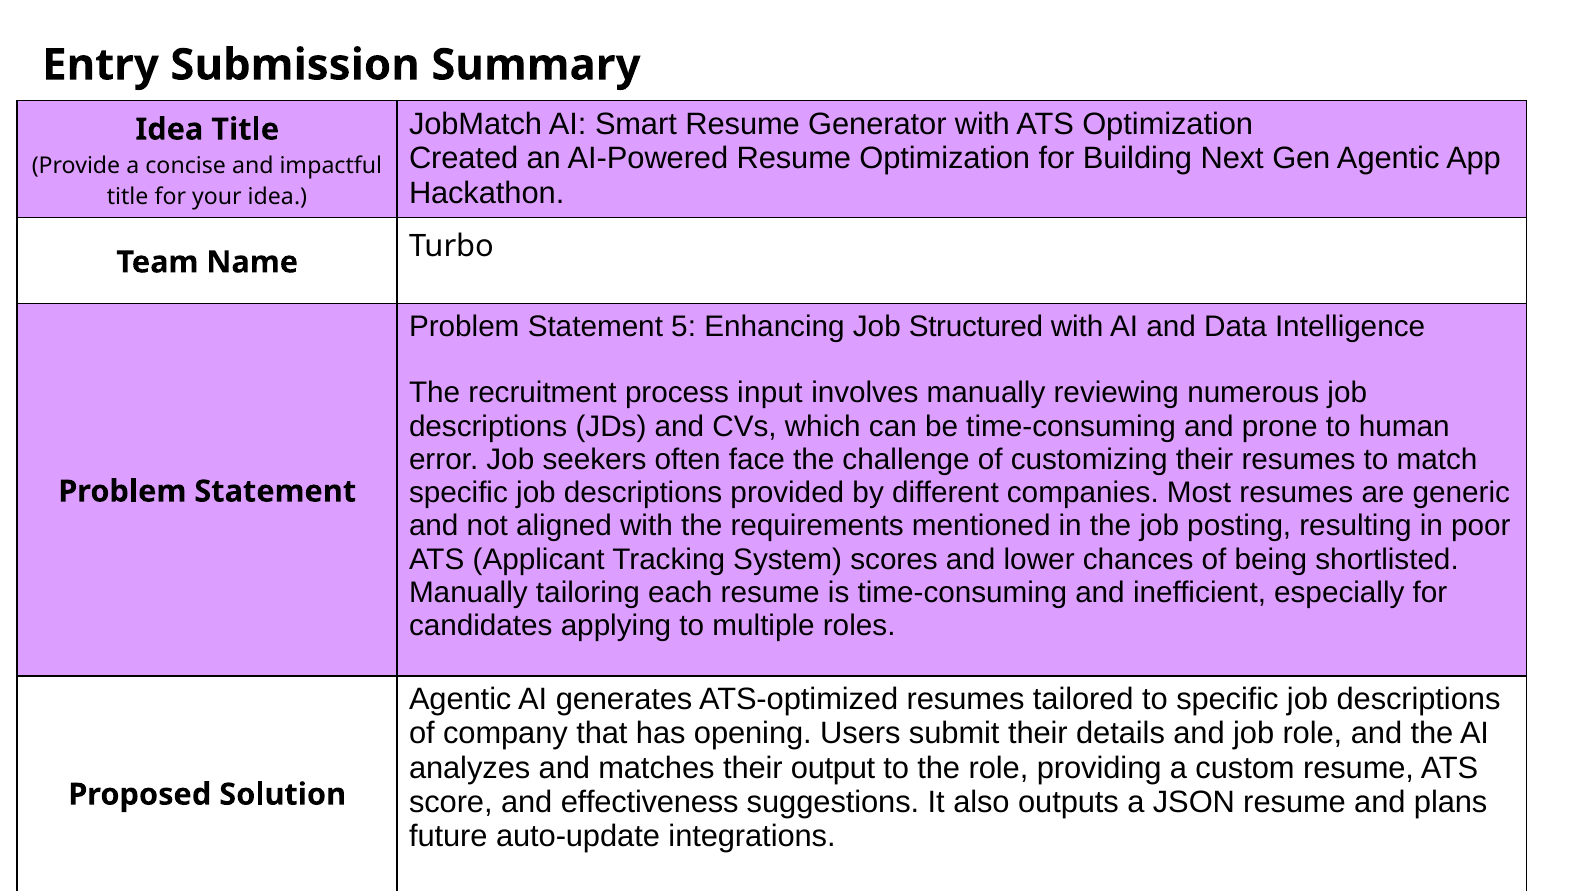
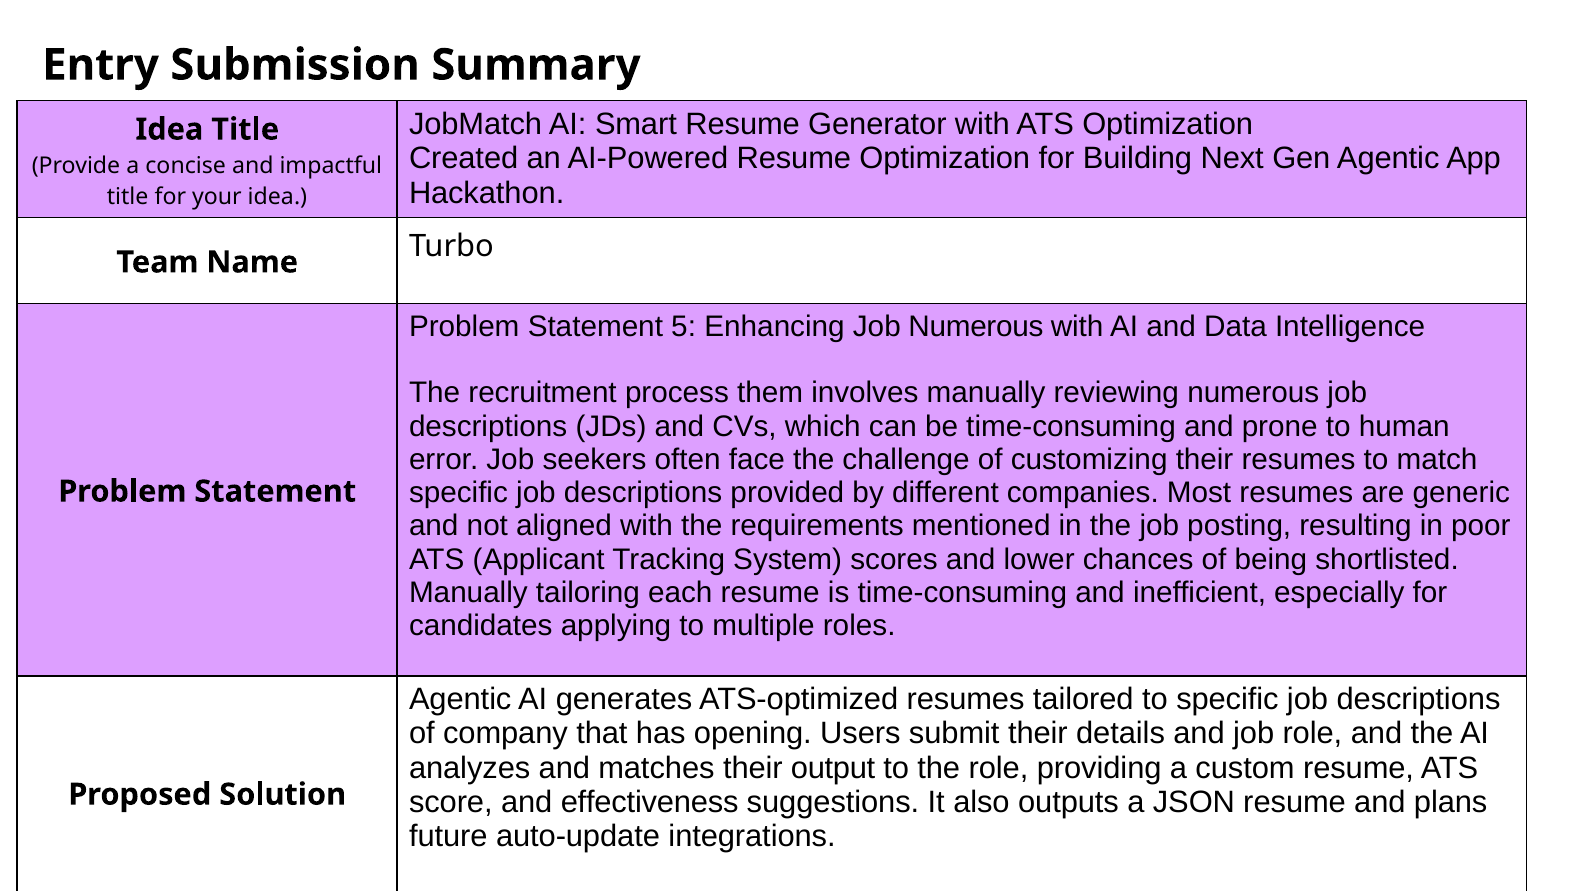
Job Structured: Structured -> Numerous
input: input -> them
